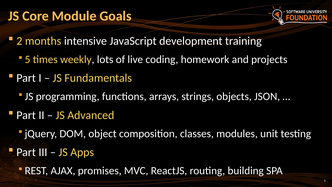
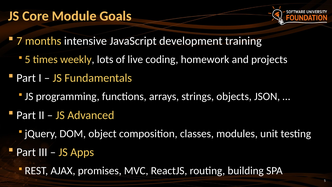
2: 2 -> 7
